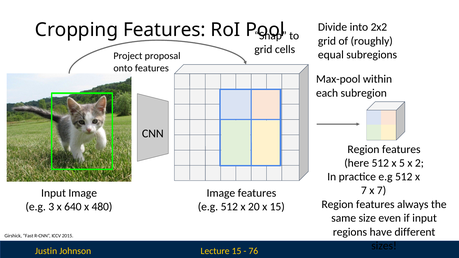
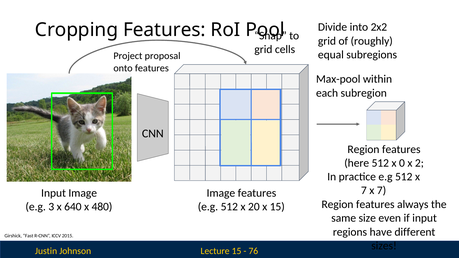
5: 5 -> 0
